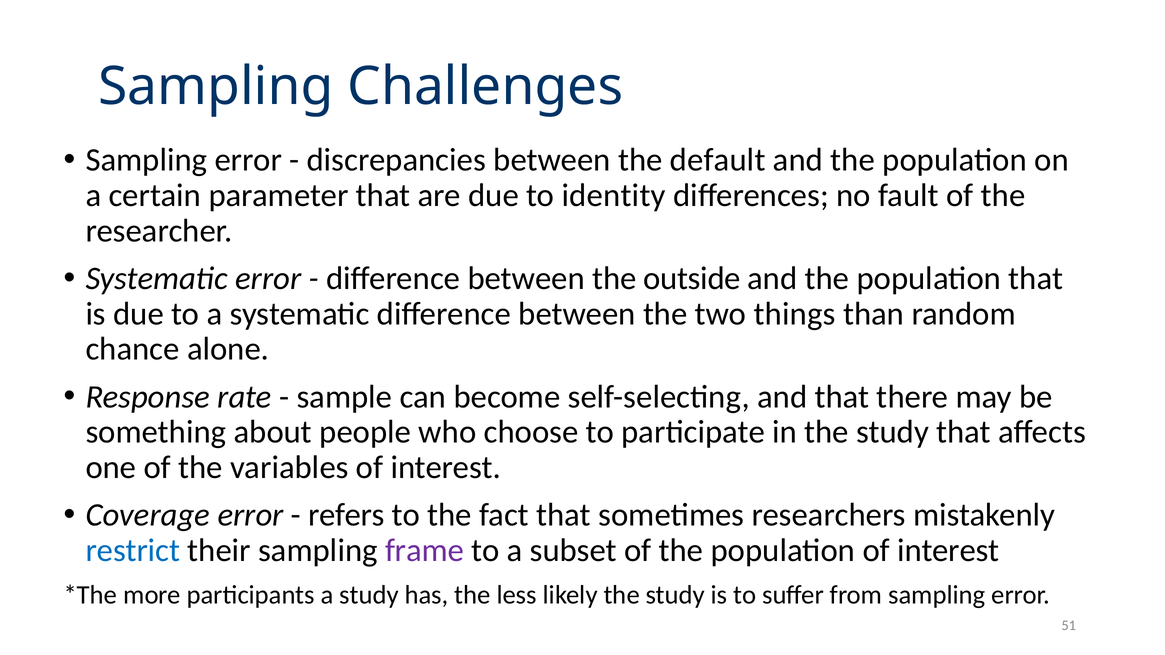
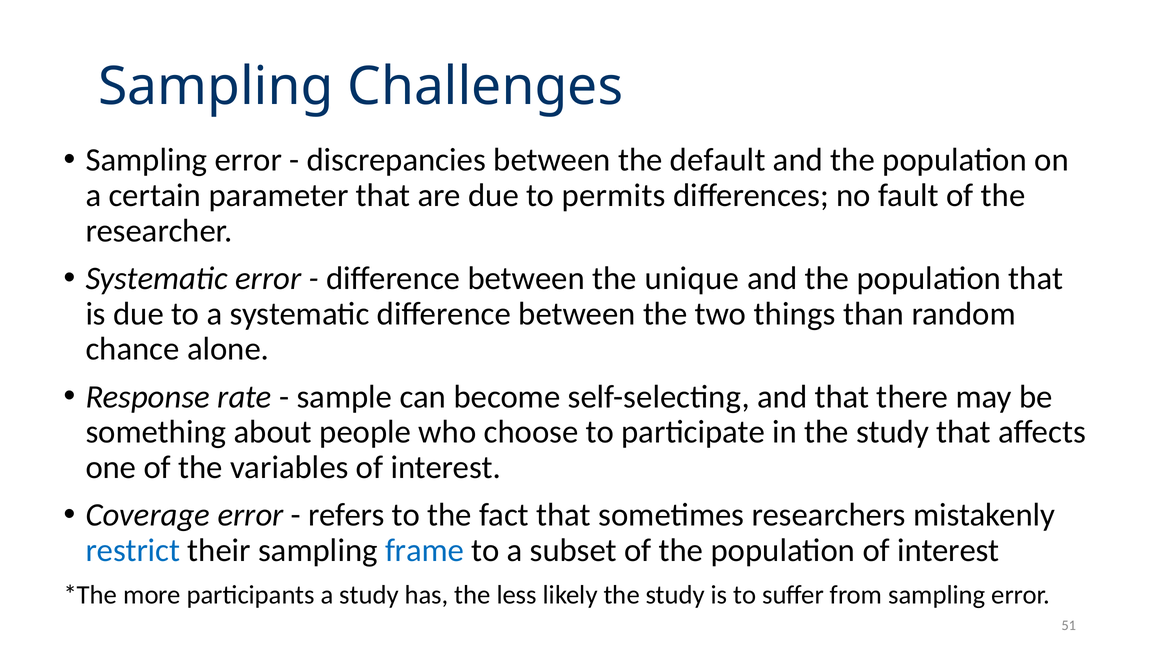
identity: identity -> permits
outside: outside -> unique
frame colour: purple -> blue
